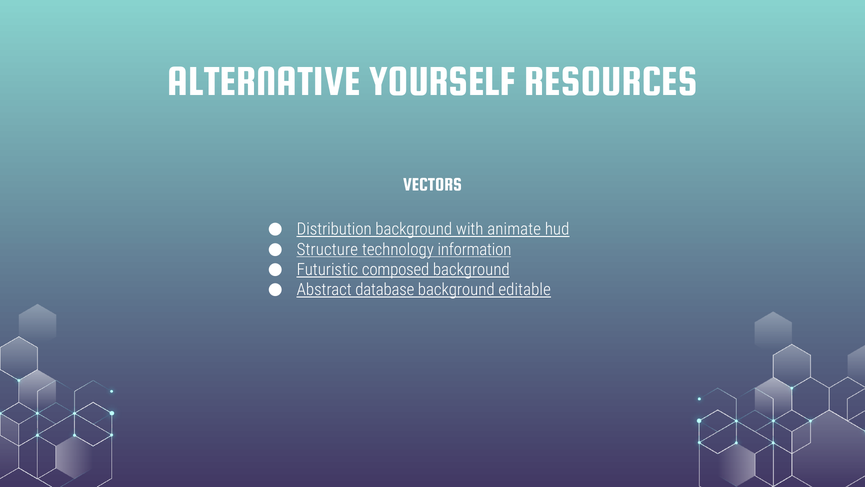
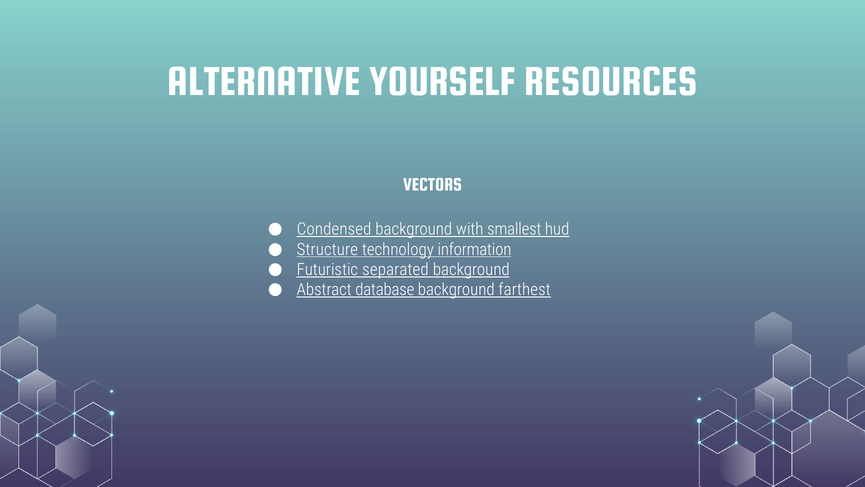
Distribution: Distribution -> Condensed
animate: animate -> smallest
composed: composed -> separated
editable: editable -> farthest
